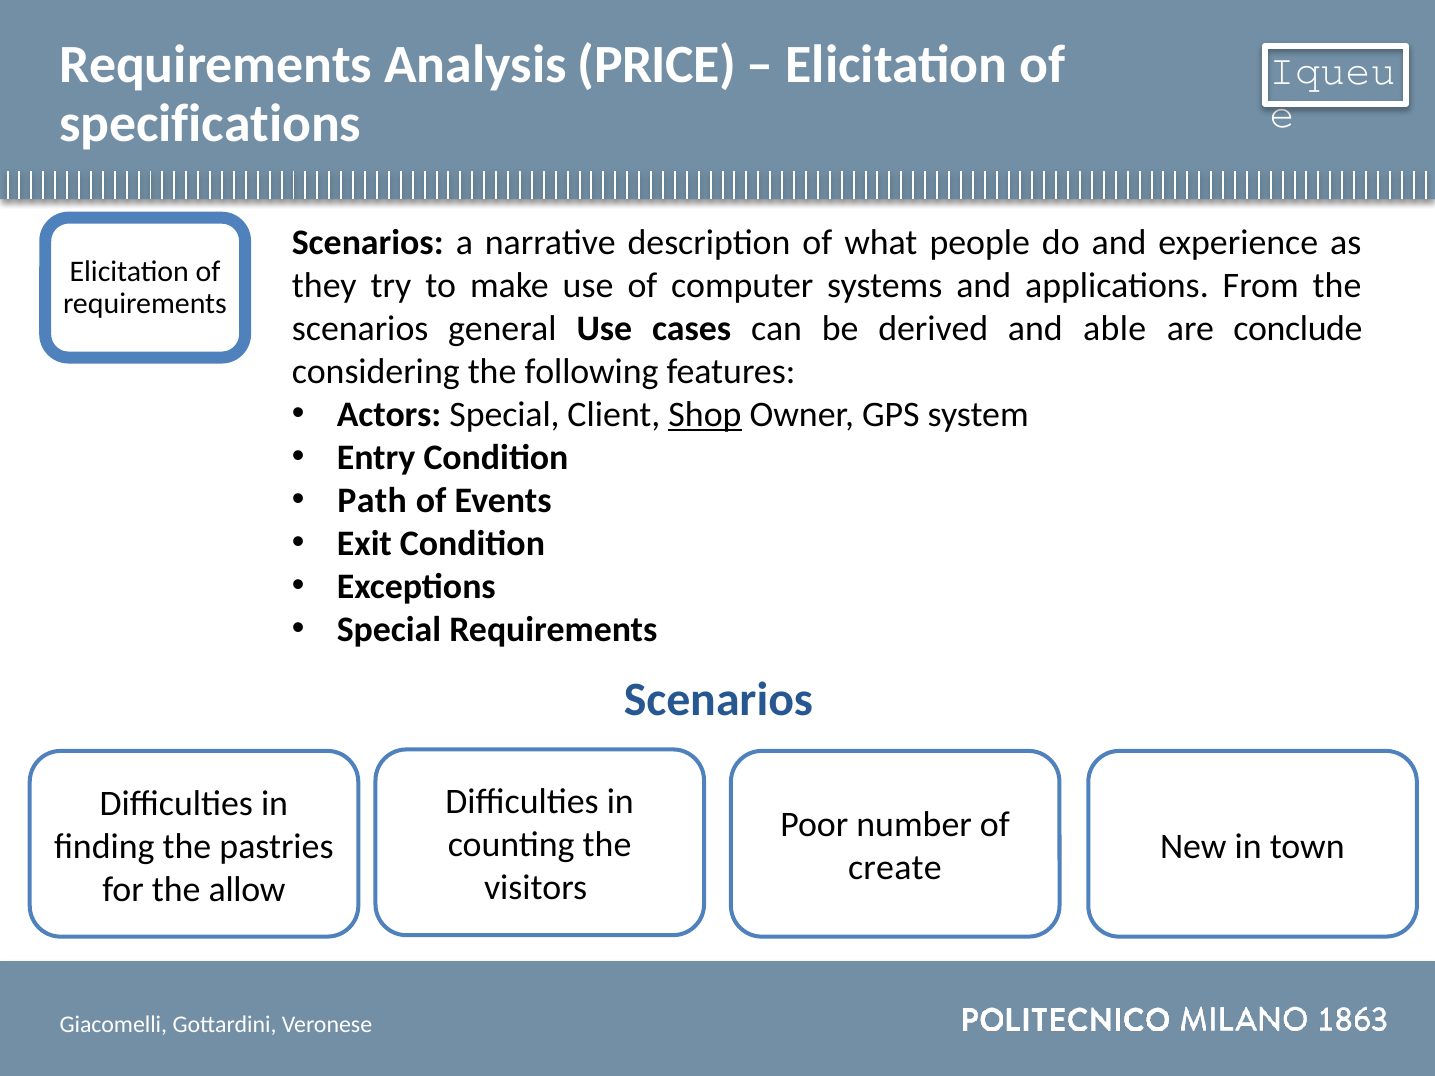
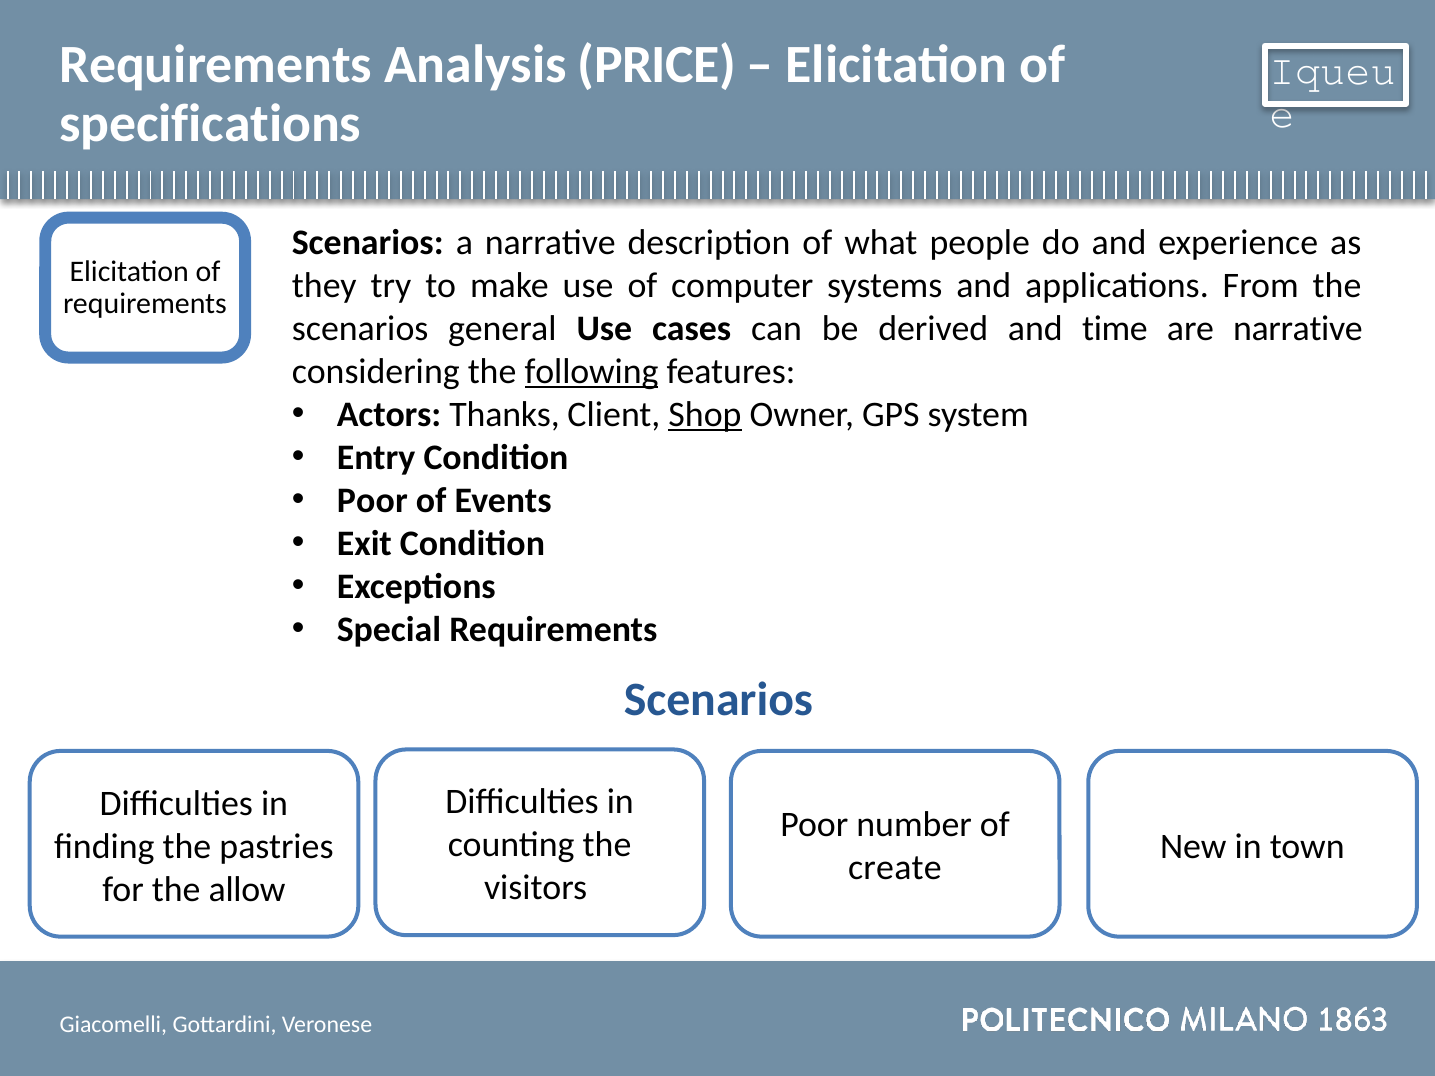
able: able -> time
are conclude: conclude -> narrative
following underline: none -> present
Actors Special: Special -> Thanks
Path at (372, 501): Path -> Poor
